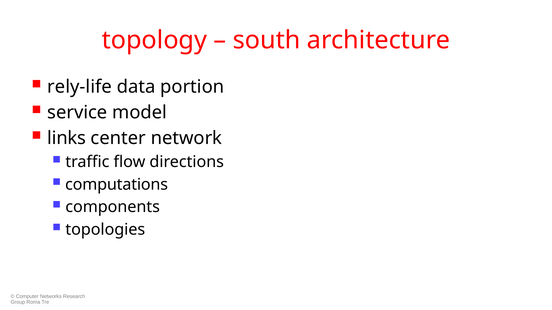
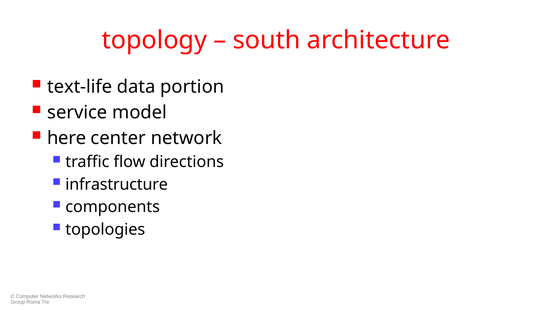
rely-life: rely-life -> text-life
links: links -> here
computations: computations -> infrastructure
